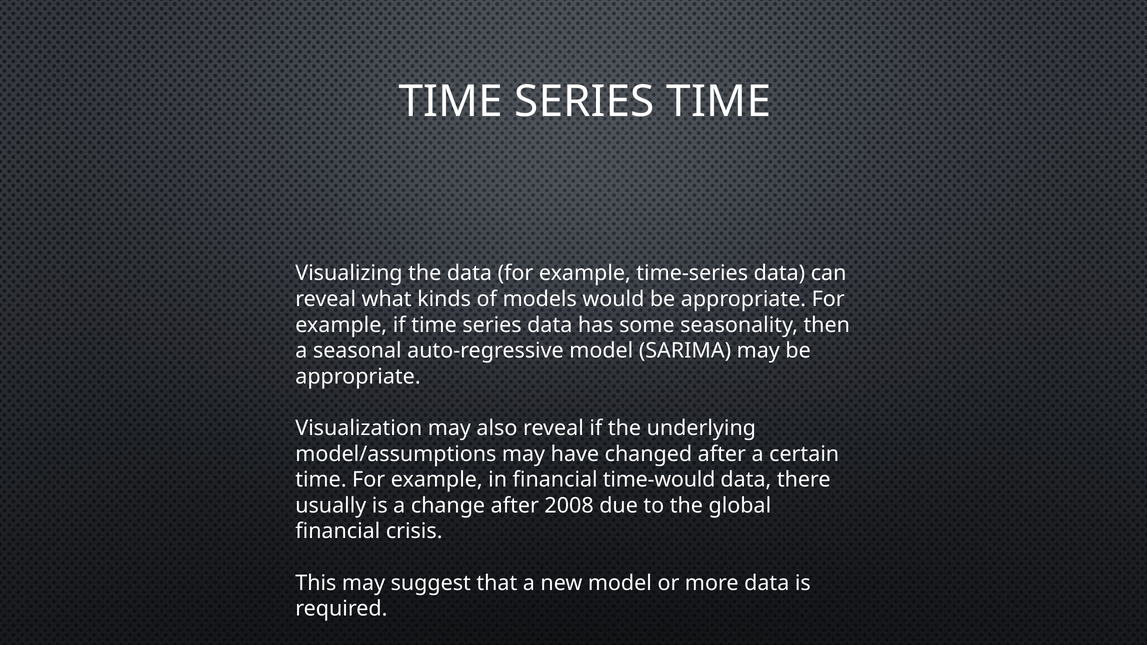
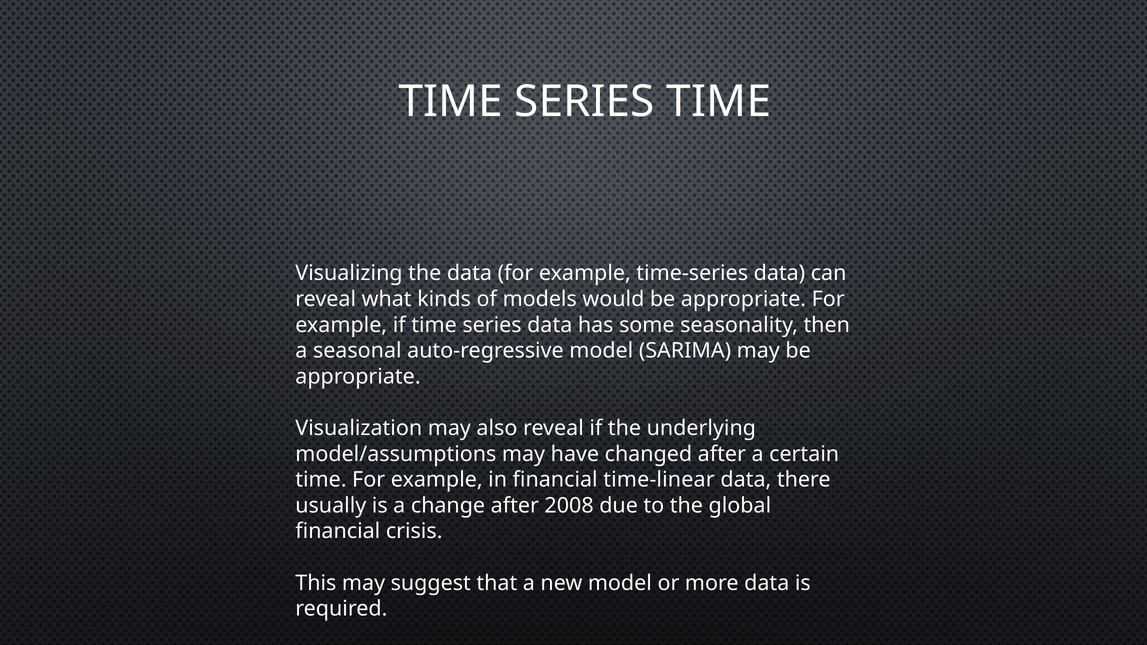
time-would: time-would -> time-linear
